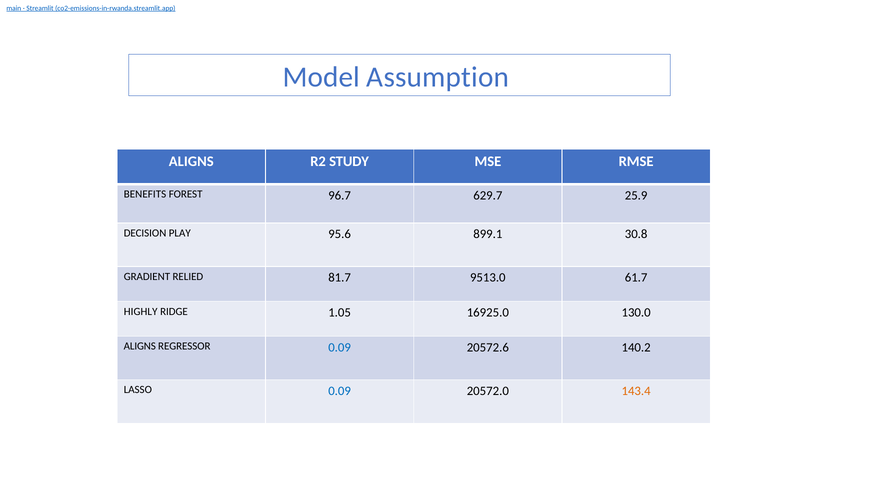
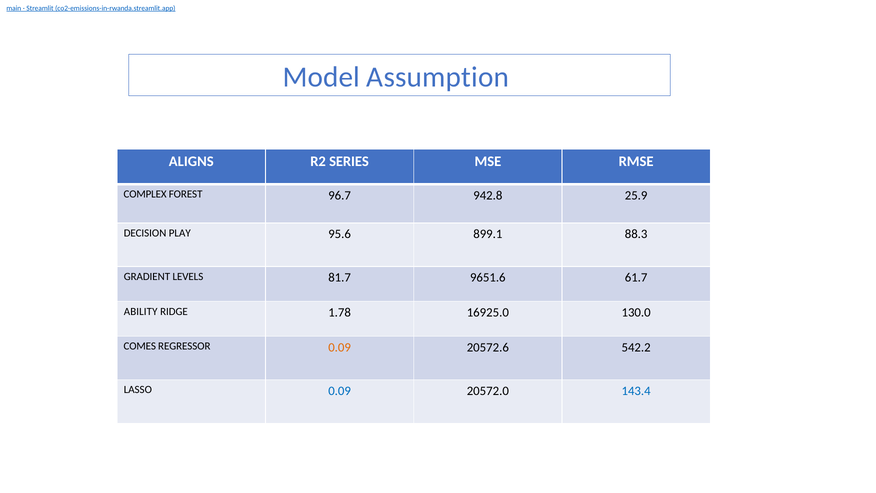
STUDY: STUDY -> SERIES
BENEFITS: BENEFITS -> COMPLEX
629.7: 629.7 -> 942.8
30.8: 30.8 -> 88.3
RELIED: RELIED -> LEVELS
9513.0: 9513.0 -> 9651.6
HIGHLY: HIGHLY -> ABILITY
1.05: 1.05 -> 1.78
ALIGNS at (140, 346): ALIGNS -> COMES
0.09 at (340, 347) colour: blue -> orange
140.2: 140.2 -> 542.2
143.4 colour: orange -> blue
